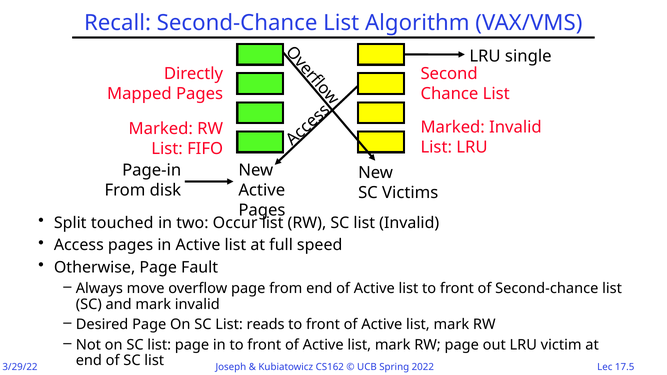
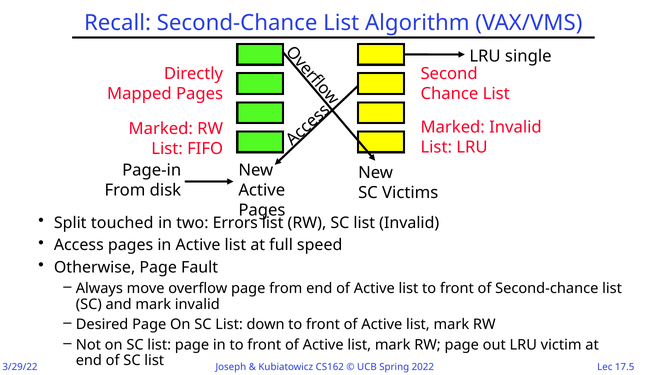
Occur: Occur -> Errors
reads: reads -> down
